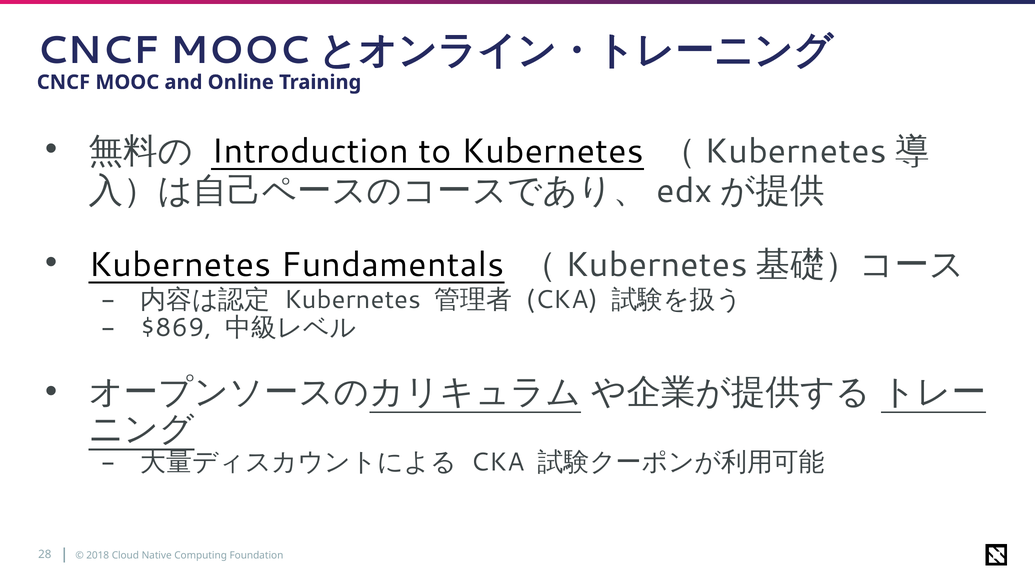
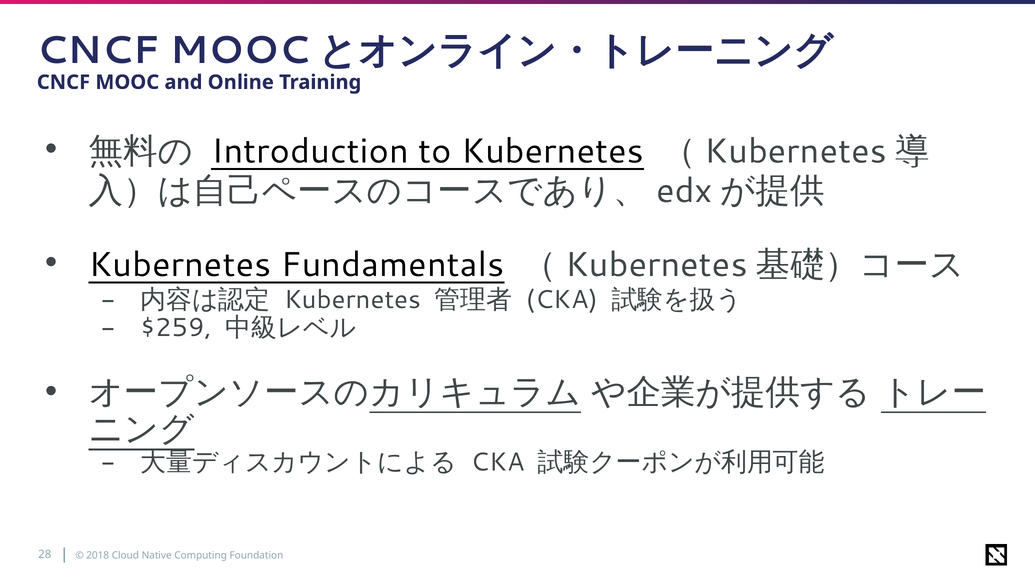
$869: $869 -> $259
